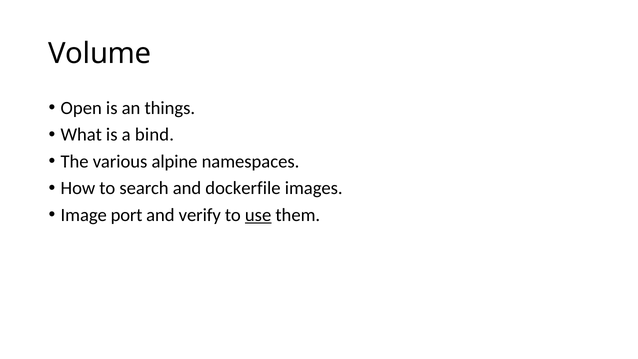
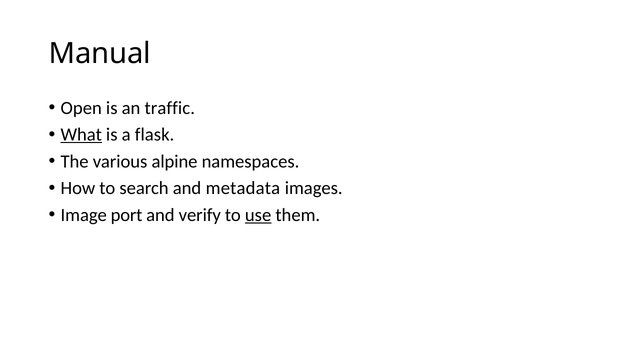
Volume: Volume -> Manual
things: things -> traffic
What underline: none -> present
bind: bind -> flask
dockerfile: dockerfile -> metadata
